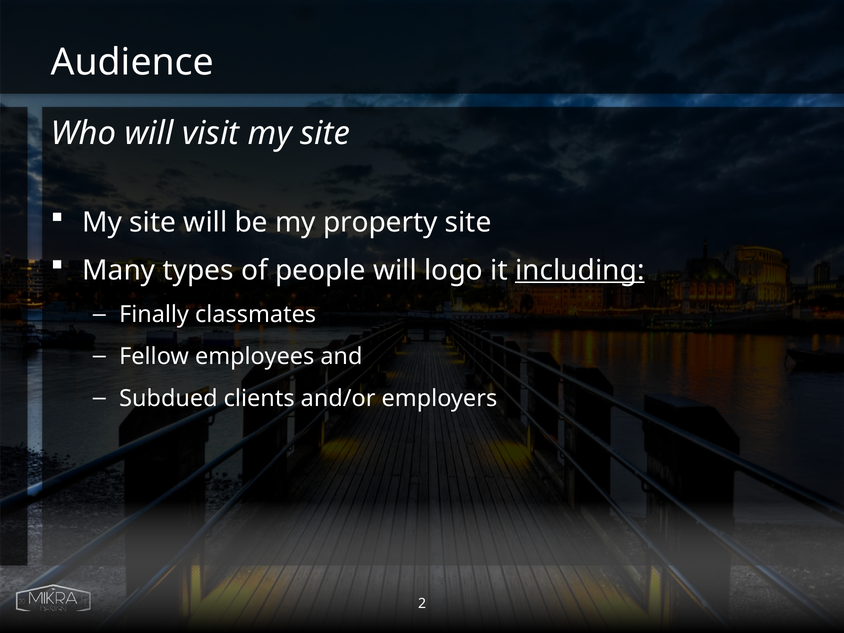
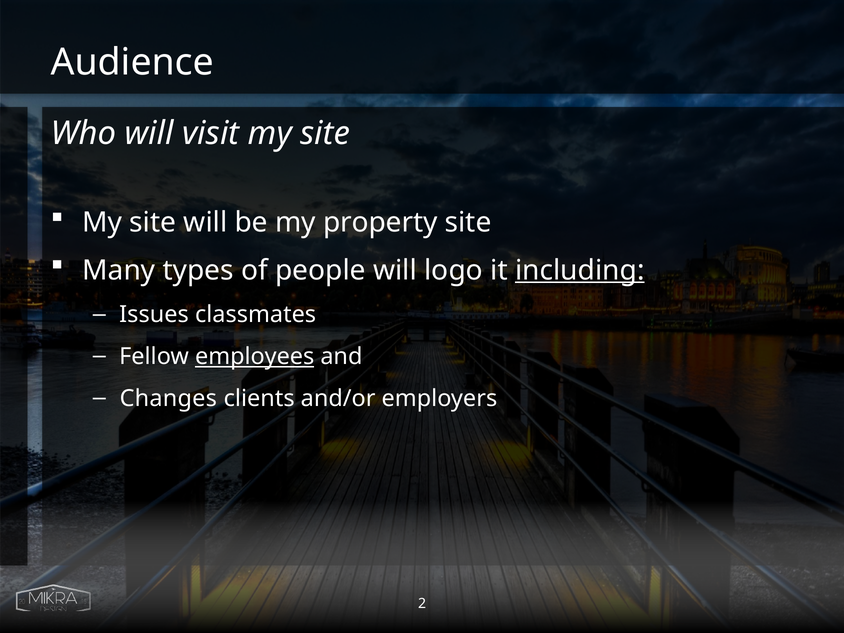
Finally: Finally -> Issues
employees underline: none -> present
Subdued: Subdued -> Changes
